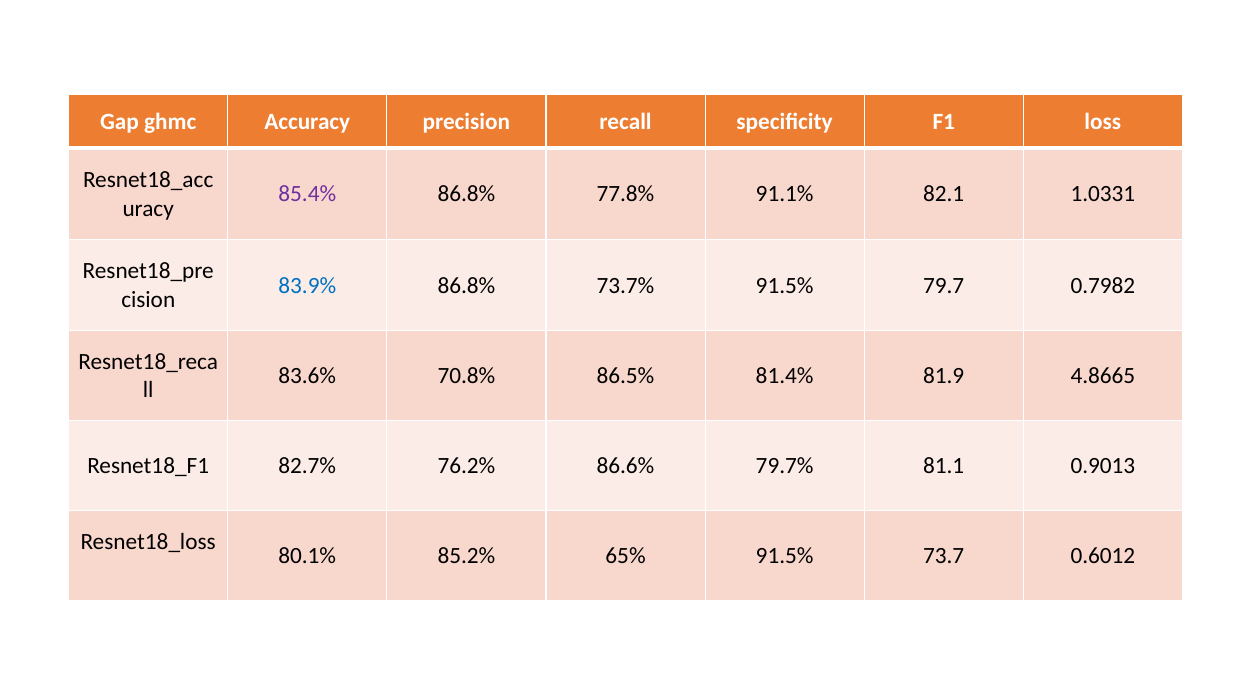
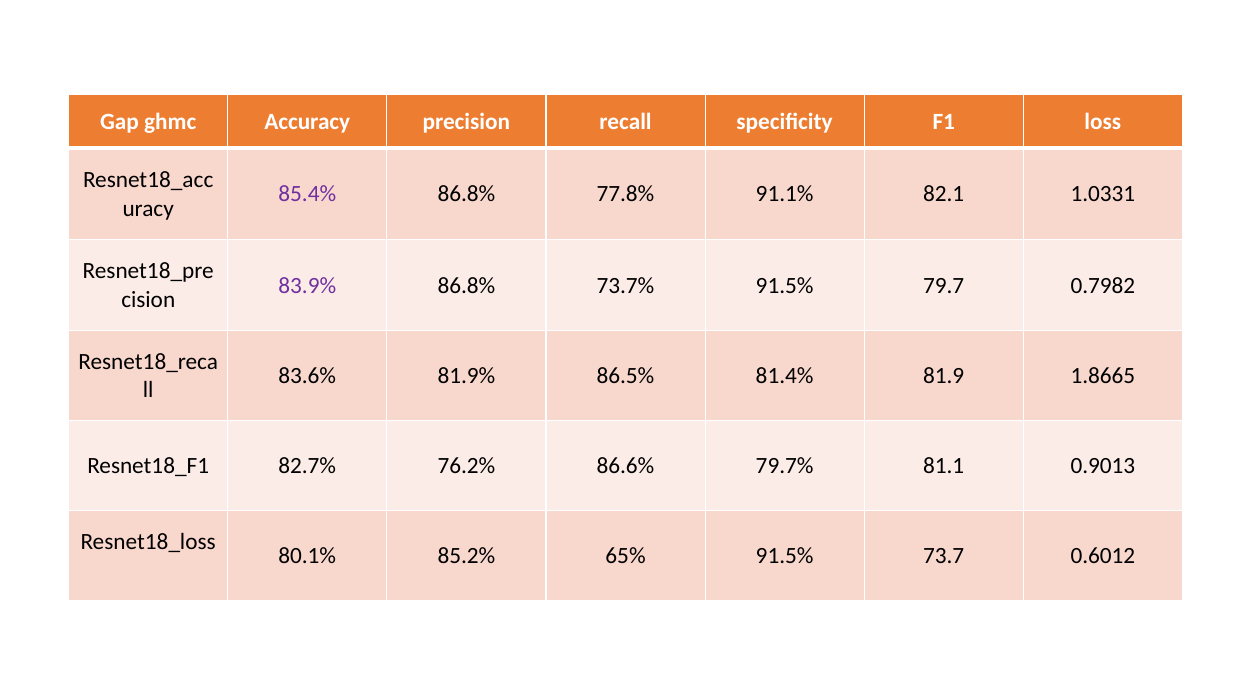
83.9% colour: blue -> purple
70.8%: 70.8% -> 81.9%
4.8665: 4.8665 -> 1.8665
